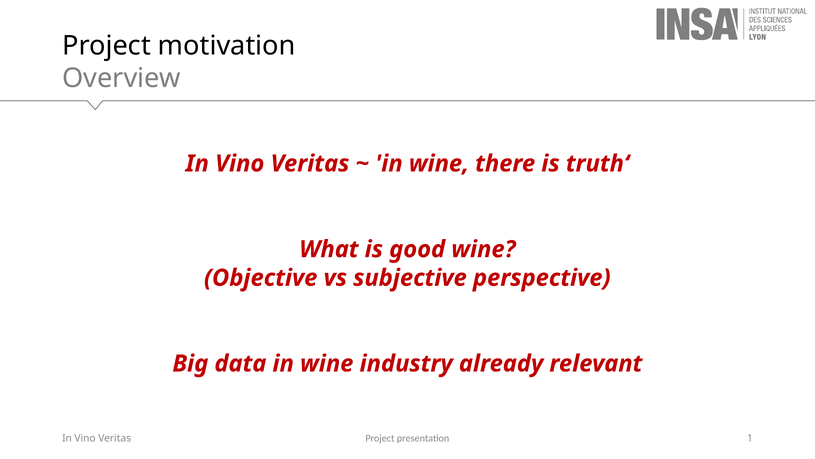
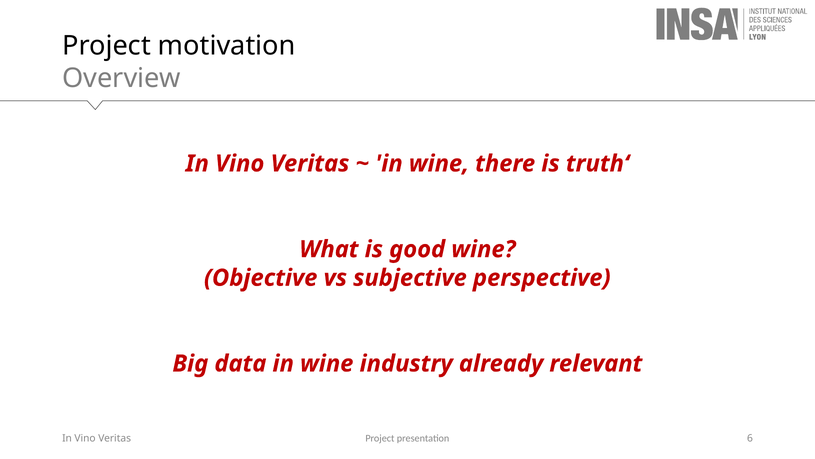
1: 1 -> 6
